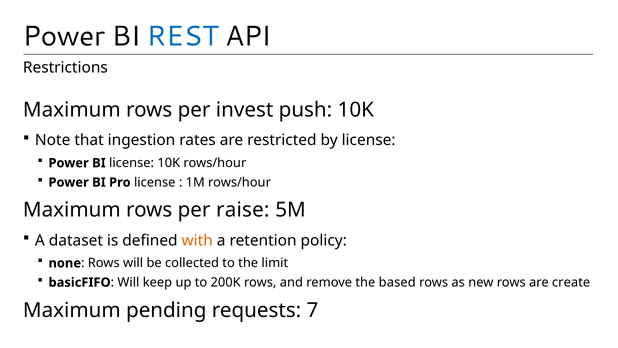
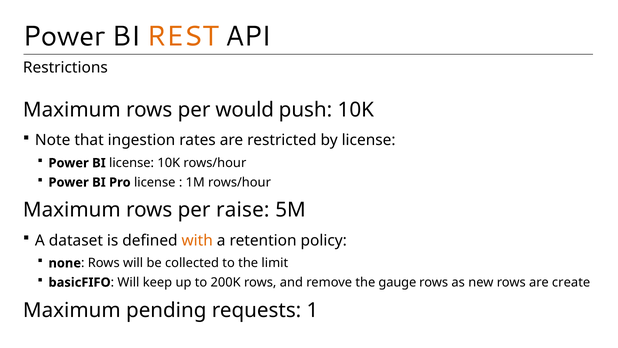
REST colour: blue -> orange
invest: invest -> would
based: based -> gauge
7: 7 -> 1
